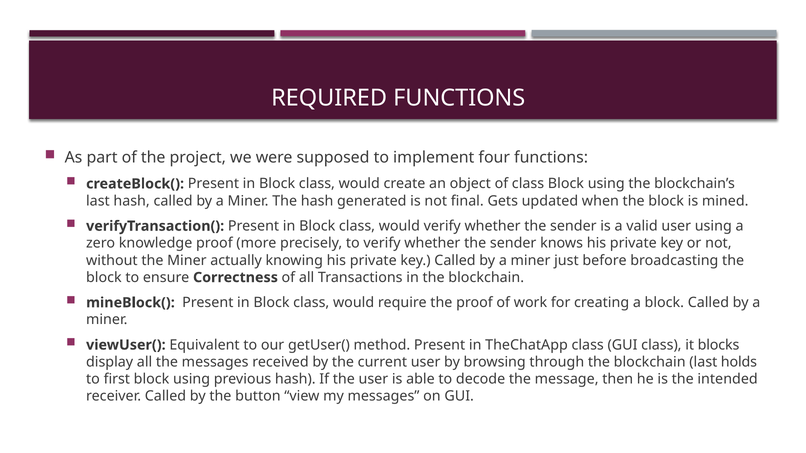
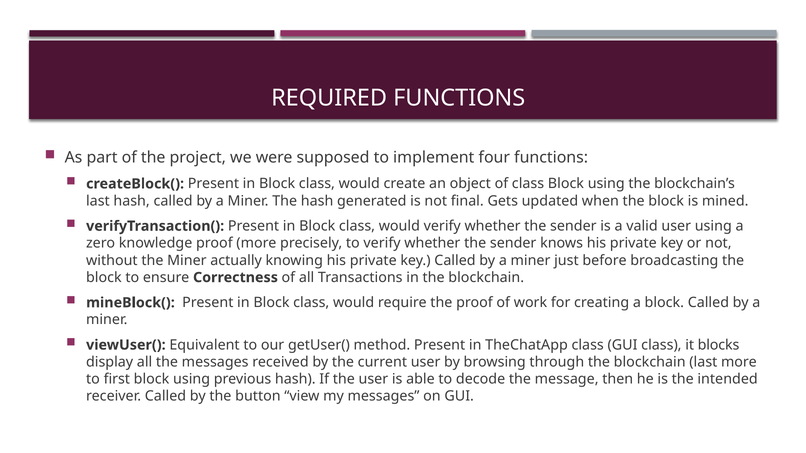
last holds: holds -> more
